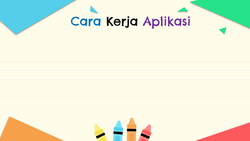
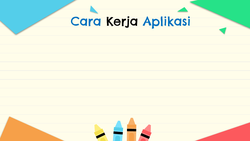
Aplikasi colour: purple -> blue
